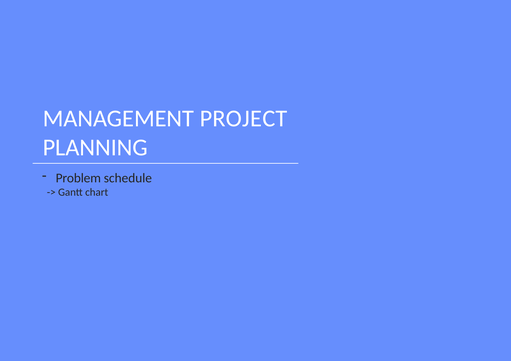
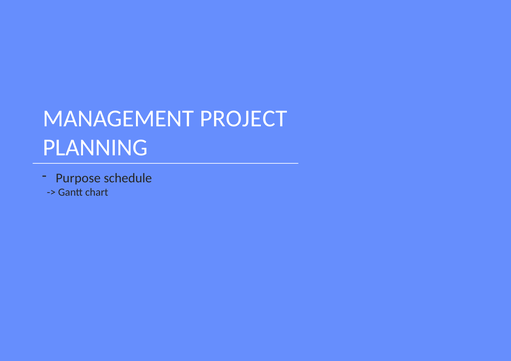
Problem: Problem -> Purpose
